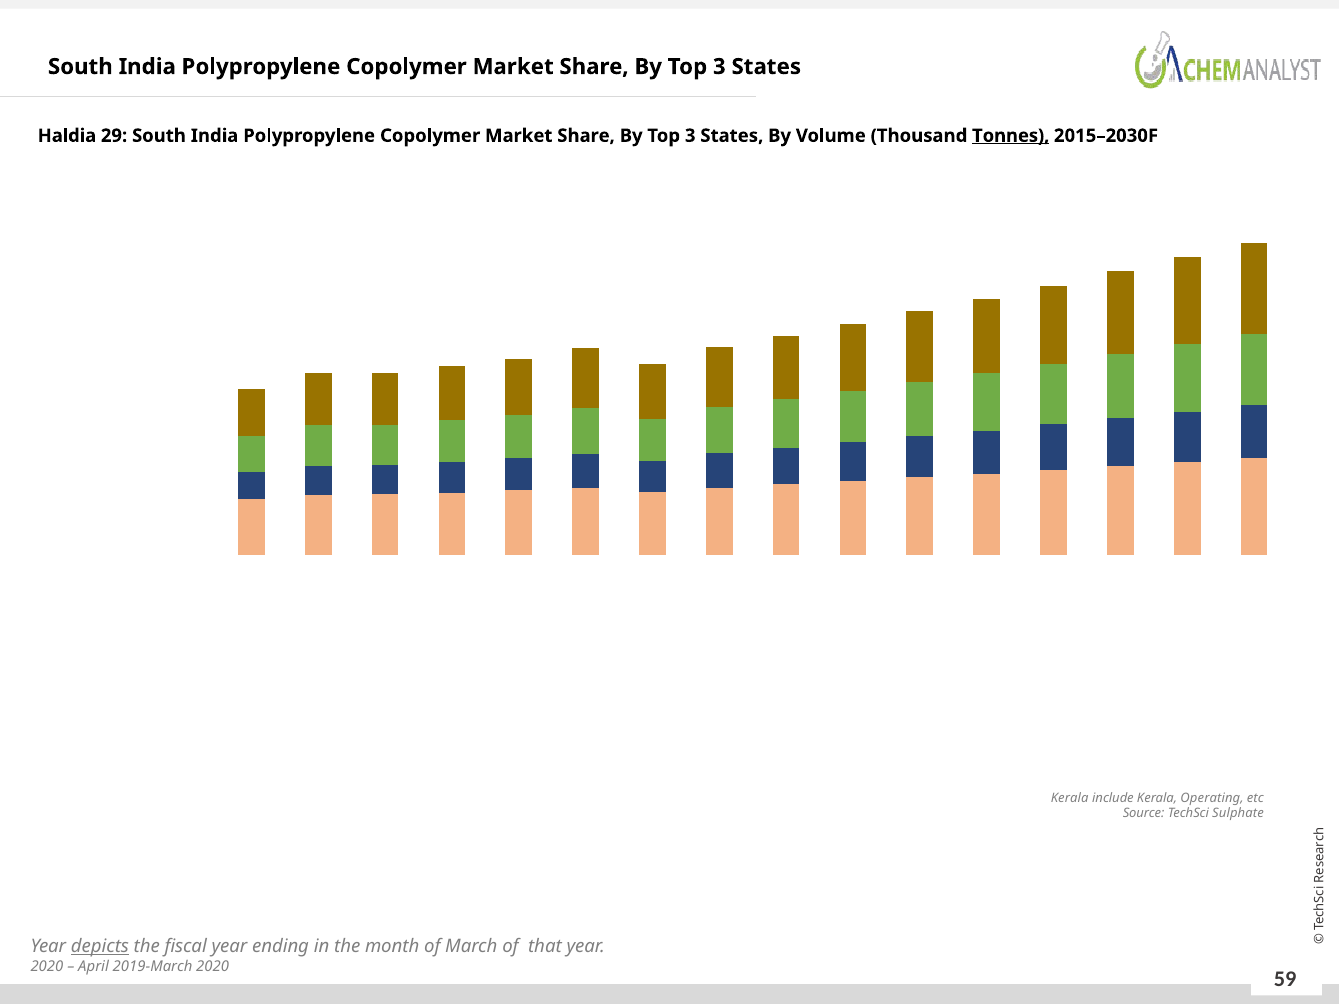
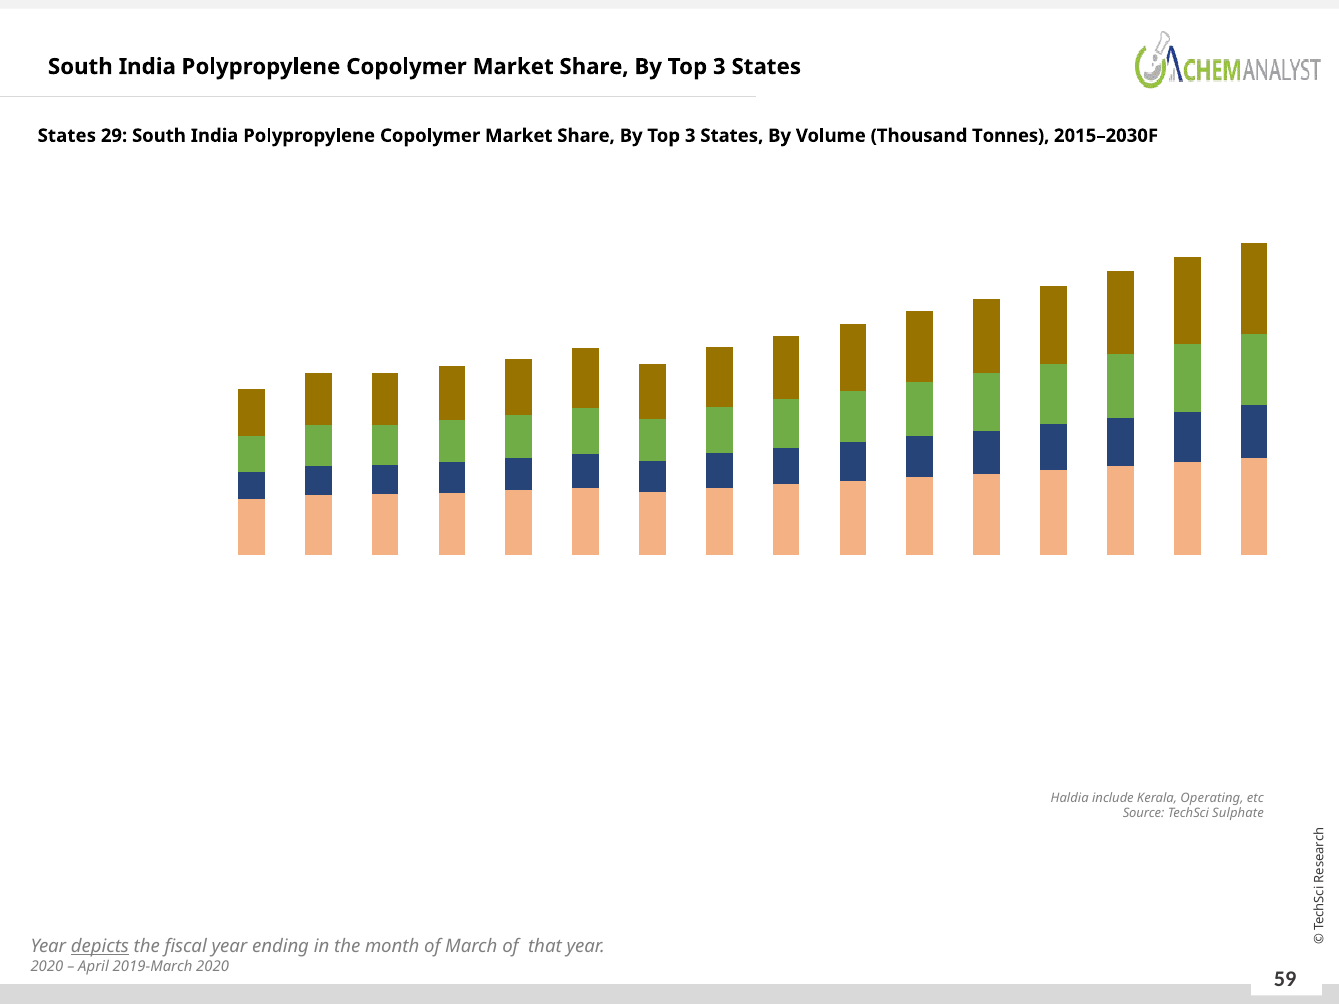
Haldia at (67, 136): Haldia -> States
Tonnes underline: present -> none
Kerala at (1070, 798): Kerala -> Haldia
